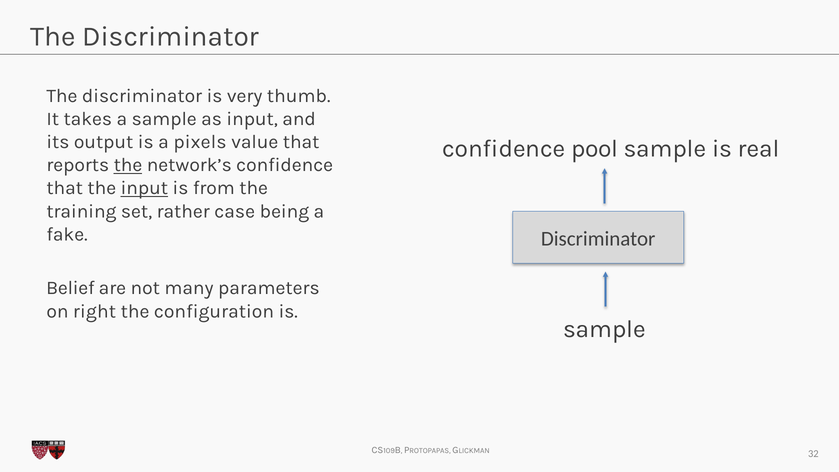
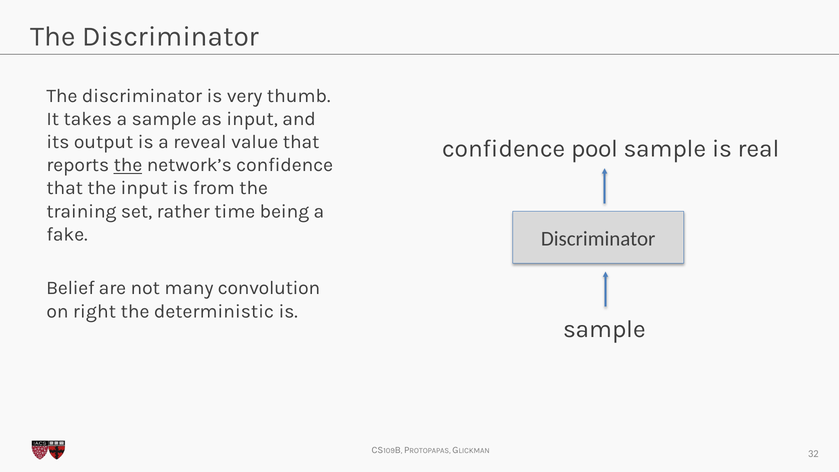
pixels: pixels -> reveal
input at (144, 188) underline: present -> none
case: case -> time
parameters: parameters -> convolution
configuration: configuration -> deterministic
